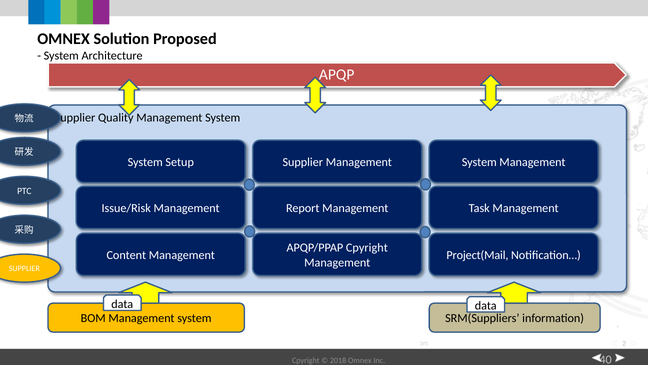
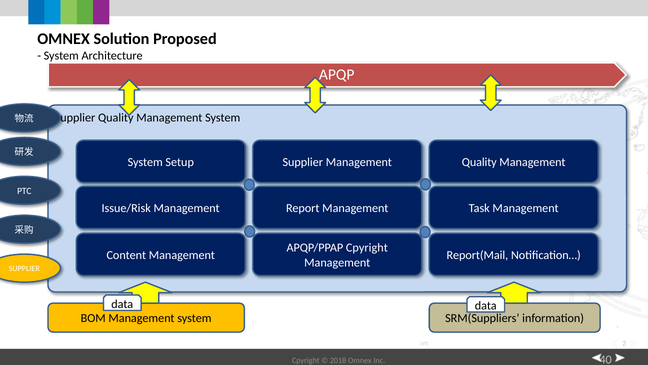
Supplier Management System: System -> Quality
Project(Mail: Project(Mail -> Report(Mail
